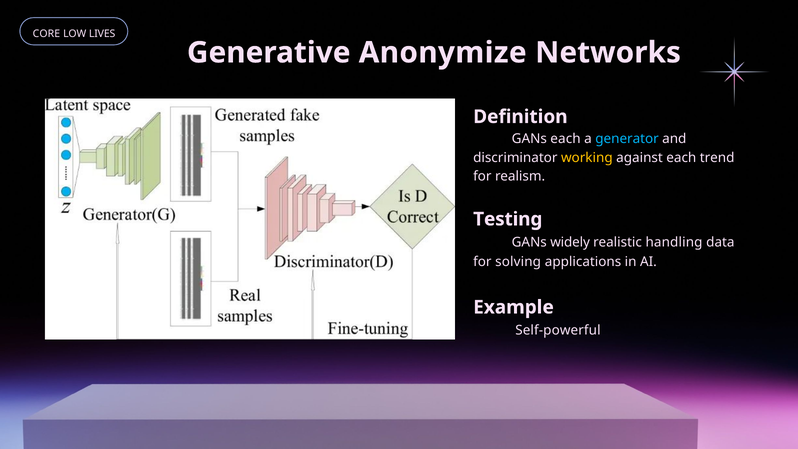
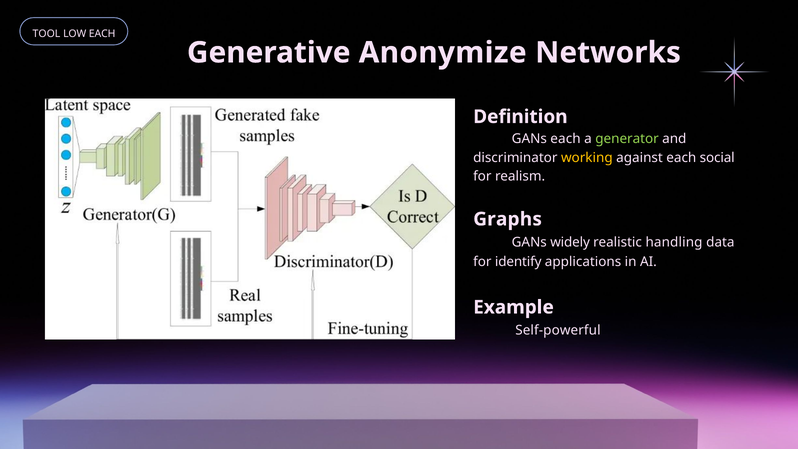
CORE: CORE -> TOOL
LOW LIVES: LIVES -> EACH
generator colour: light blue -> light green
trend: trend -> social
Testing: Testing -> Graphs
solving: solving -> identify
